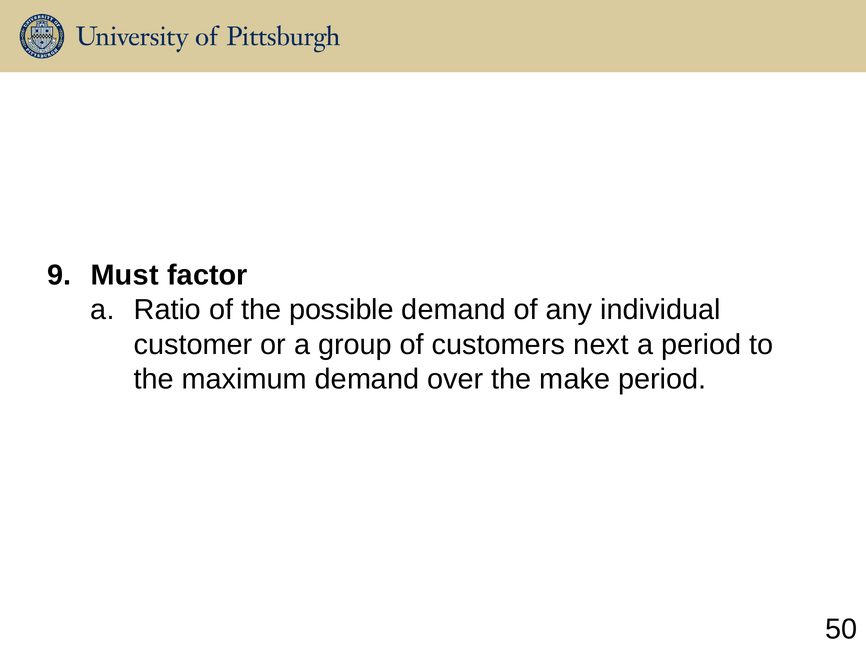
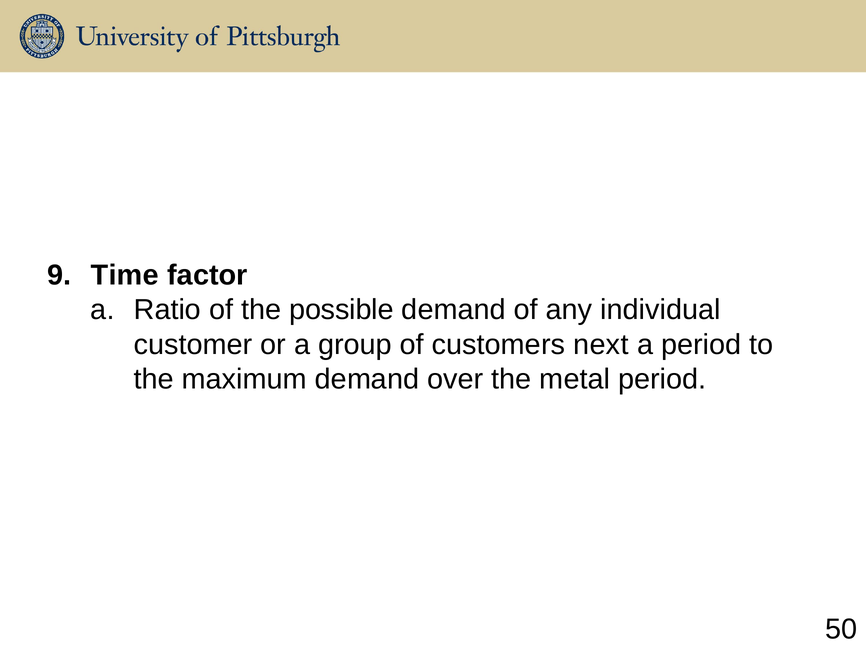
Must: Must -> Time
make: make -> metal
